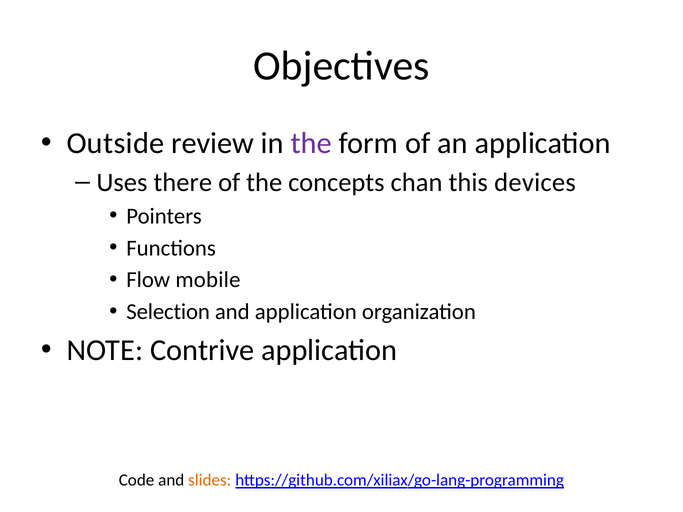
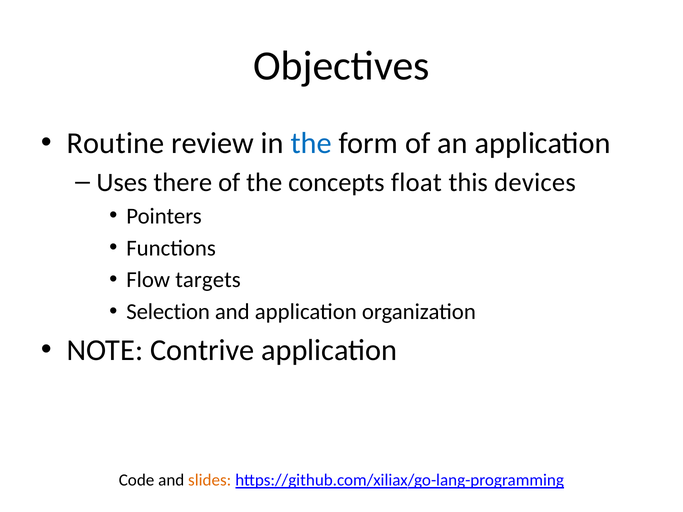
Outside: Outside -> Routine
the at (311, 143) colour: purple -> blue
chan: chan -> float
mobile: mobile -> targets
